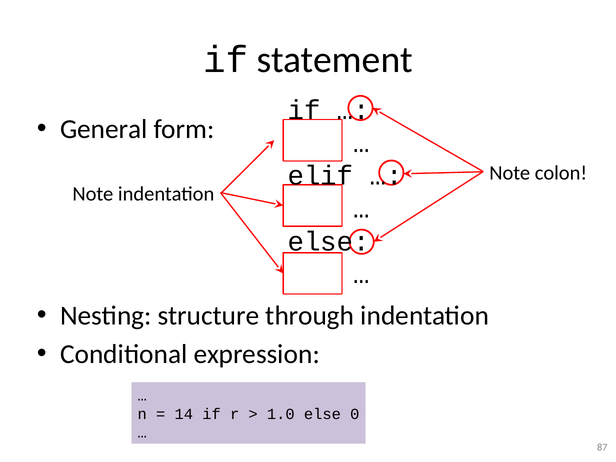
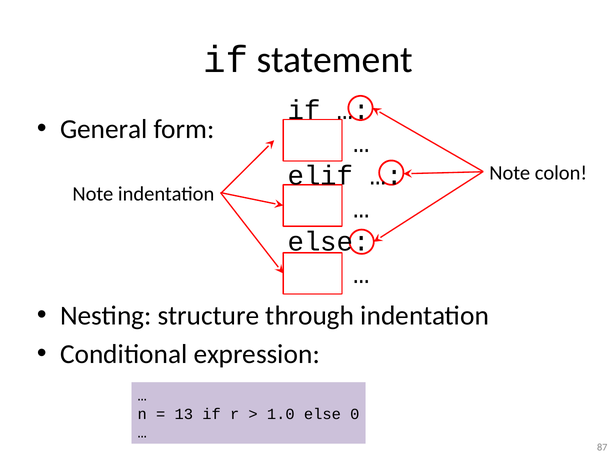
14: 14 -> 13
